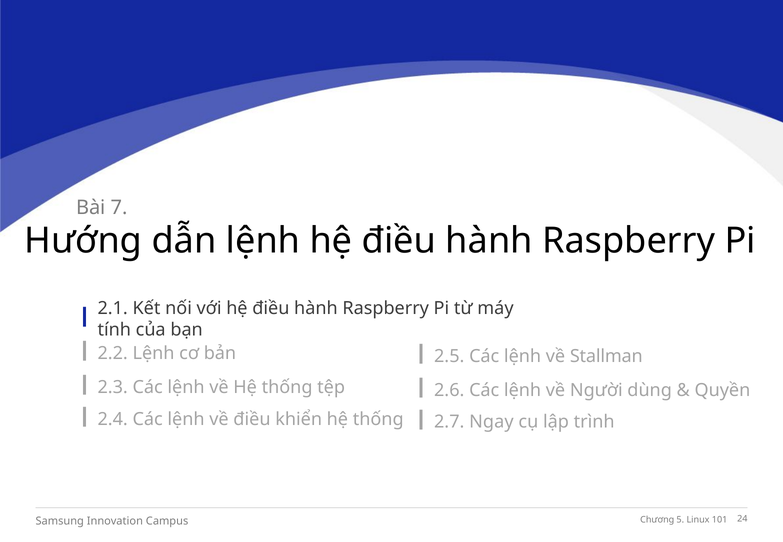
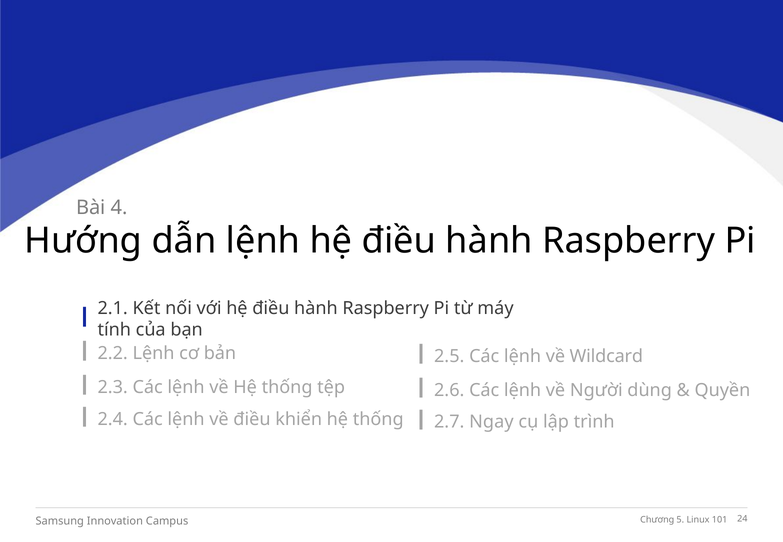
7: 7 -> 4
Stallman: Stallman -> Wildcard
